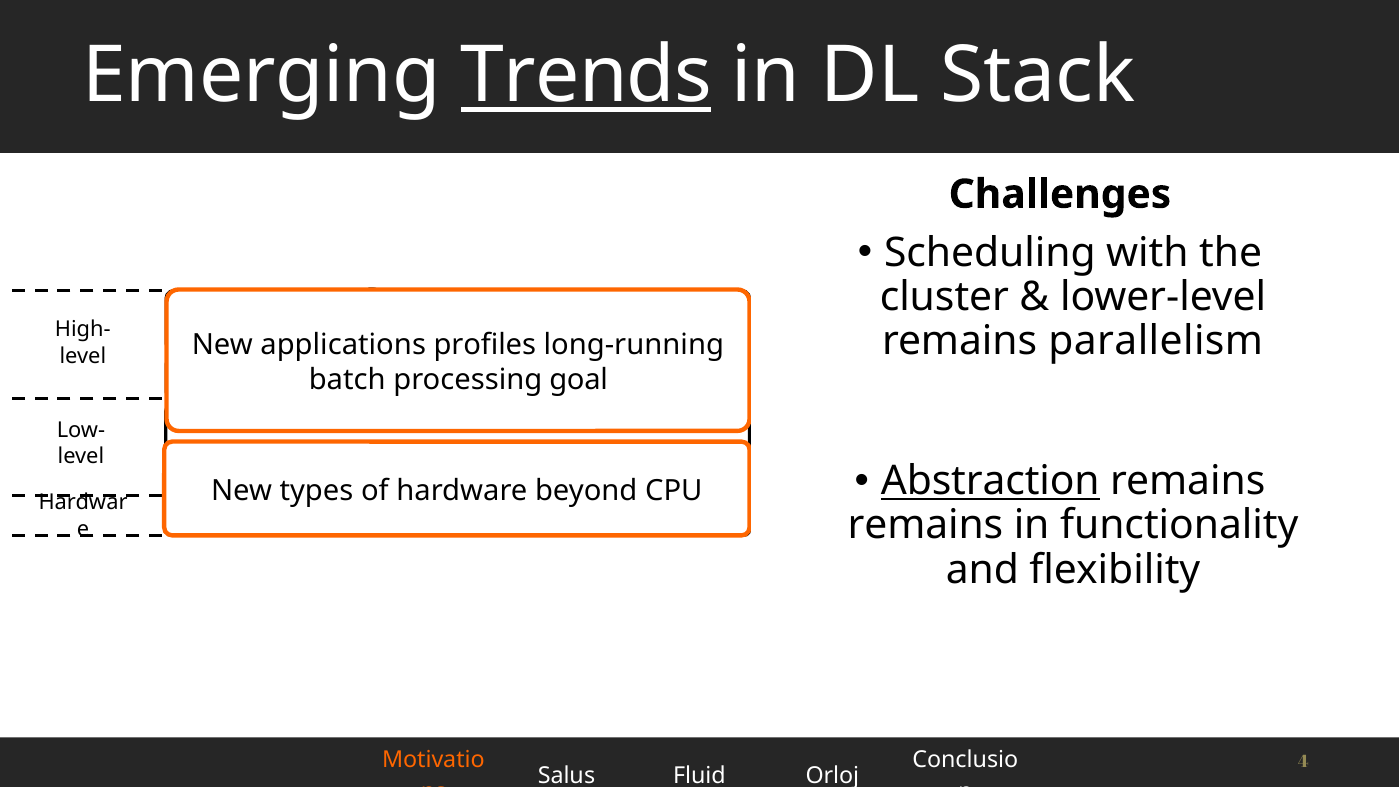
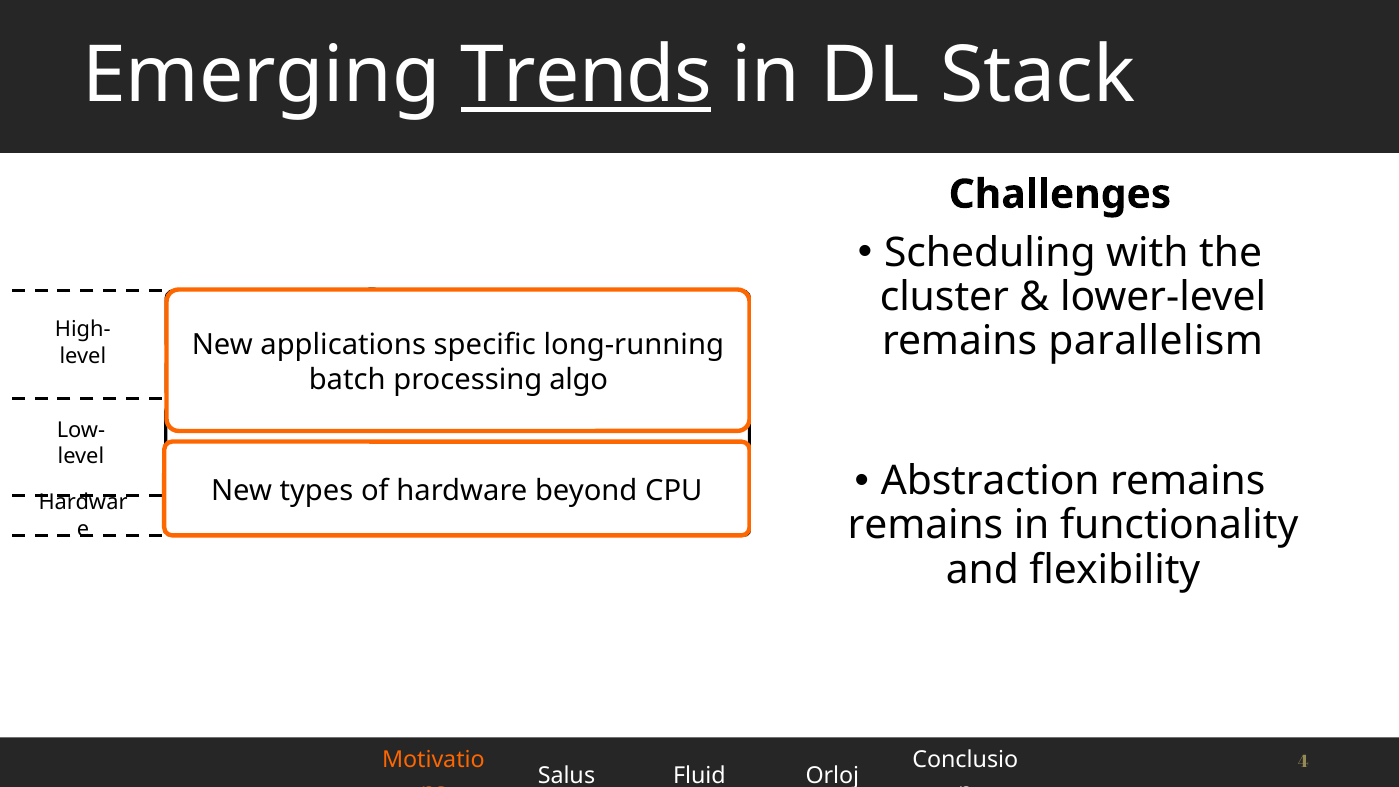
profiles: profiles -> specific
goal: goal -> algo
Abstraction underline: present -> none
